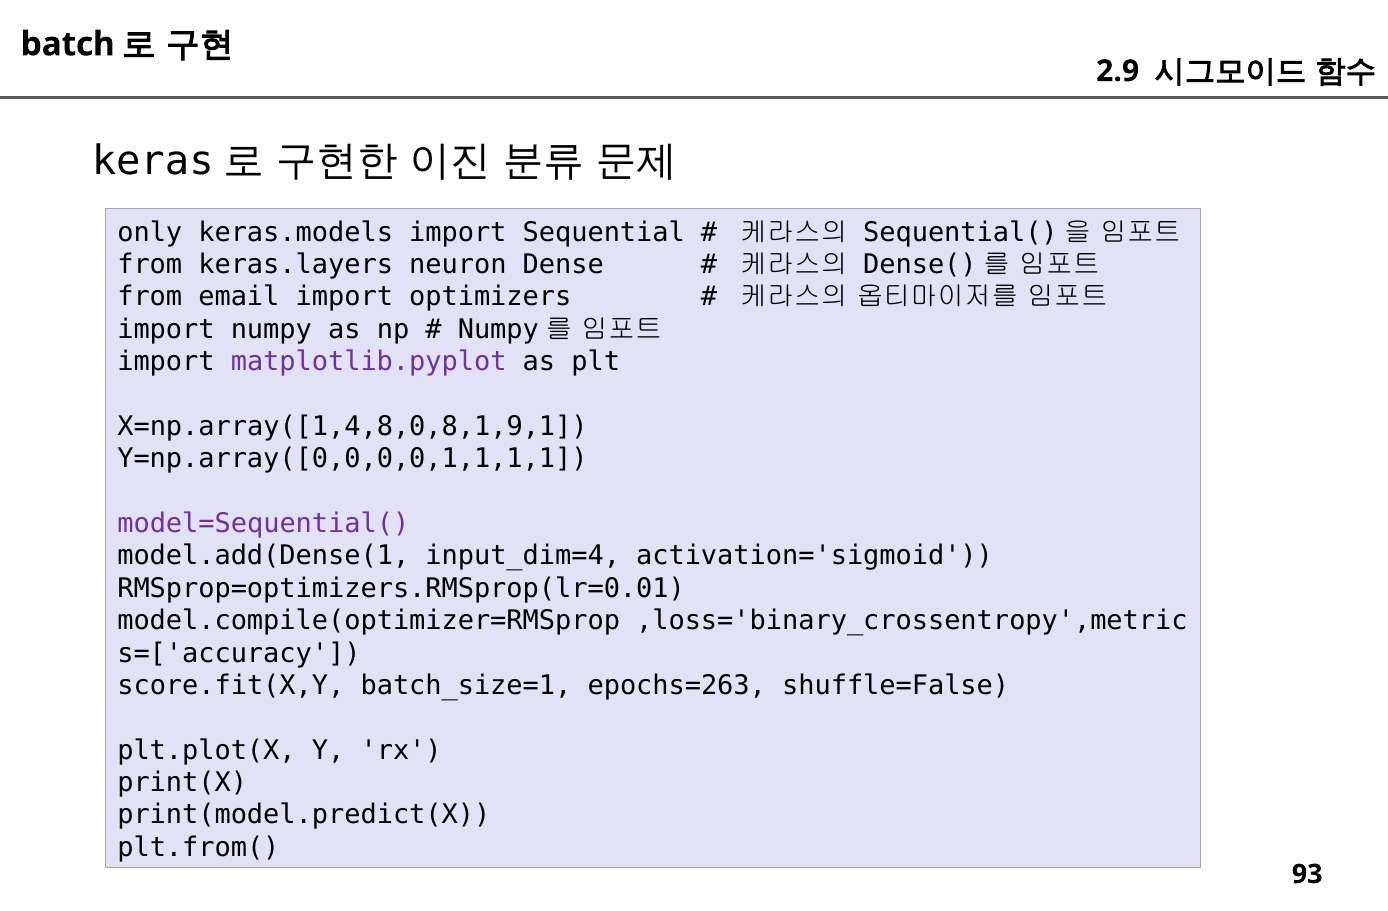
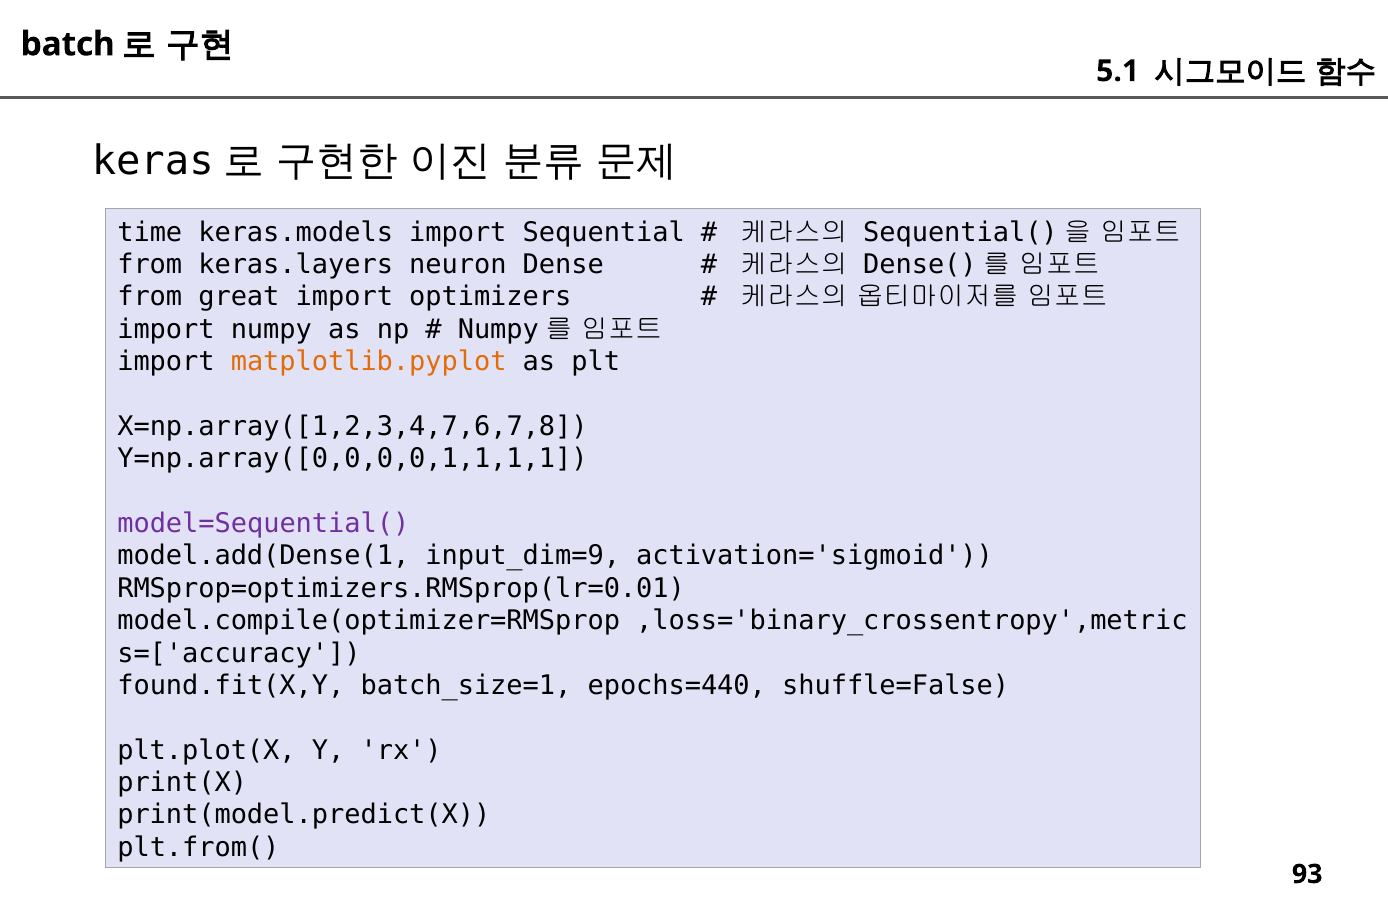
2.9: 2.9 -> 5.1
only: only -> time
email: email -> great
matplotlib.pyplot colour: purple -> orange
X=np.array([1,4,8,0,8,1,9,1: X=np.array([1,4,8,0,8,1,9,1 -> X=np.array([1,2,3,4,7,6,7,8
input_dim=4: input_dim=4 -> input_dim=9
score.fit(X,Y: score.fit(X,Y -> found.fit(X,Y
epochs=263: epochs=263 -> epochs=440
